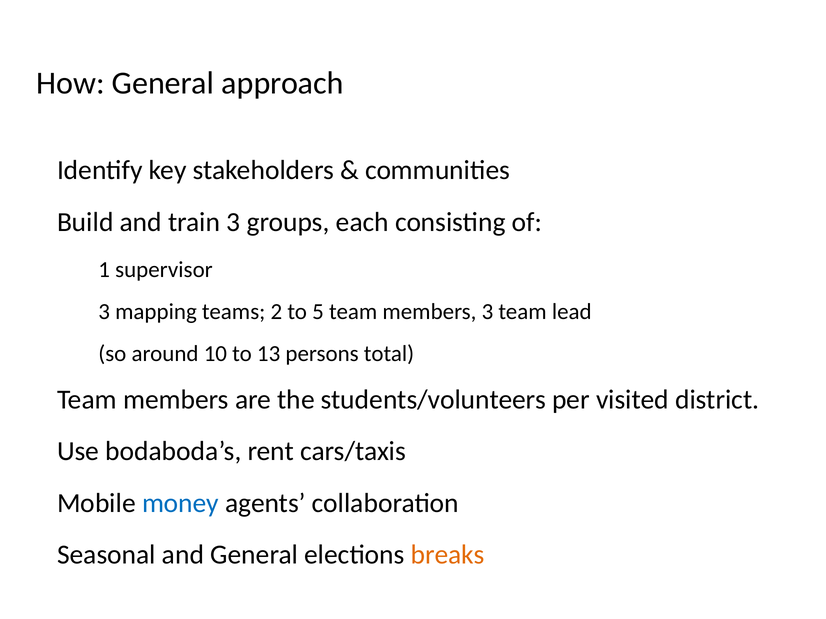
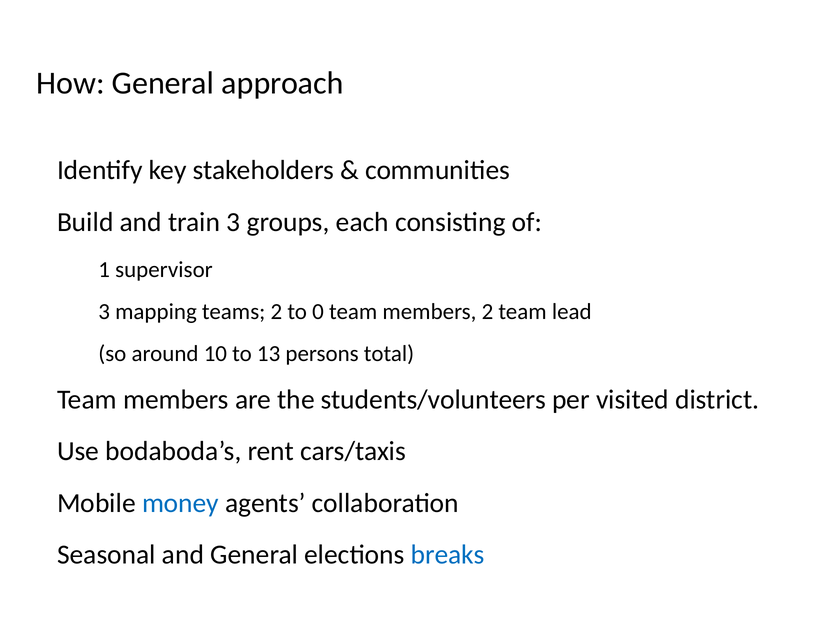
5: 5 -> 0
members 3: 3 -> 2
breaks colour: orange -> blue
